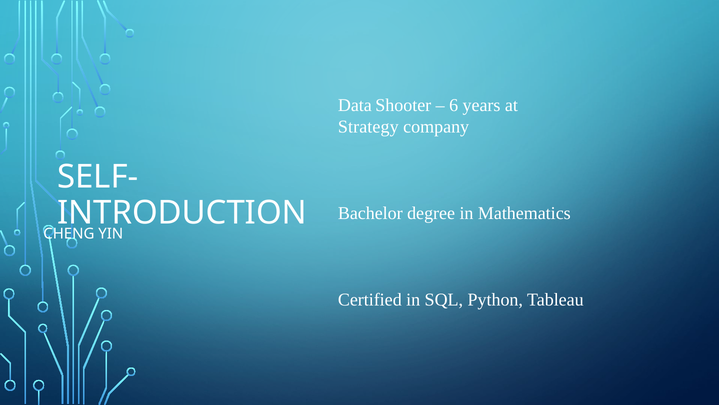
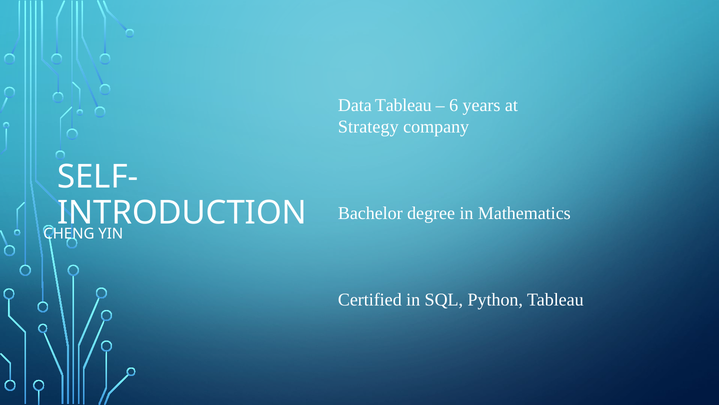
Data Shooter: Shooter -> Tableau
